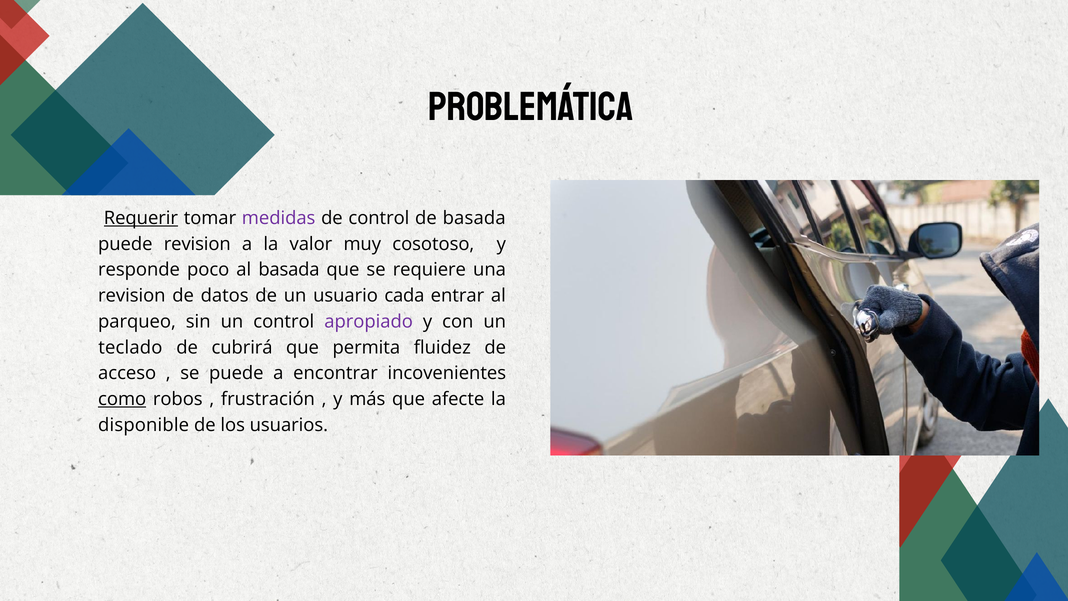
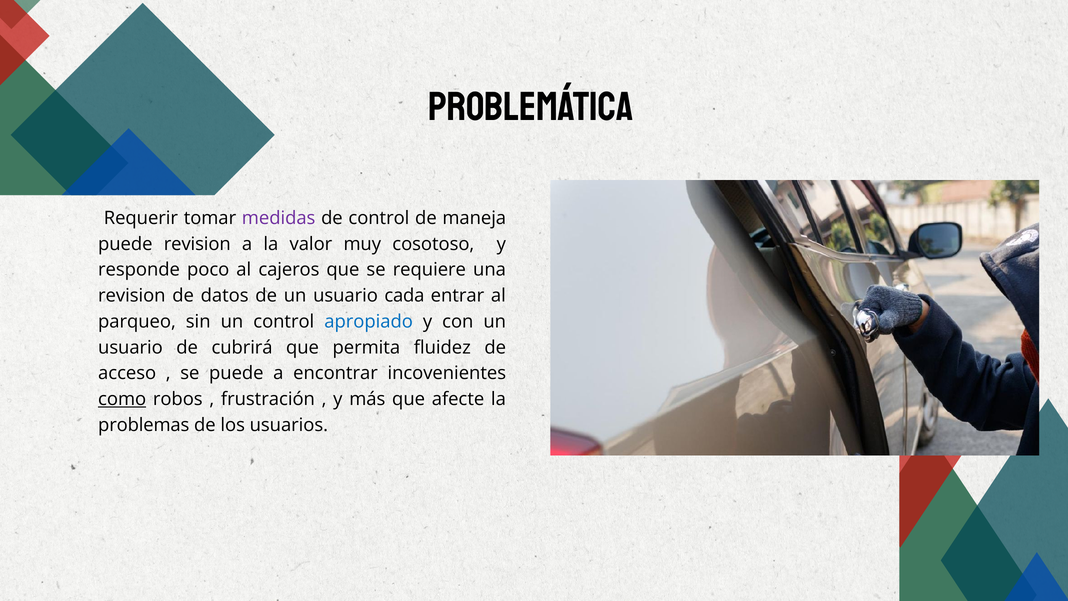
Requerir underline: present -> none
de basada: basada -> maneja
al basada: basada -> cajeros
apropiado colour: purple -> blue
teclado at (130, 347): teclado -> usuario
disponible: disponible -> problemas
